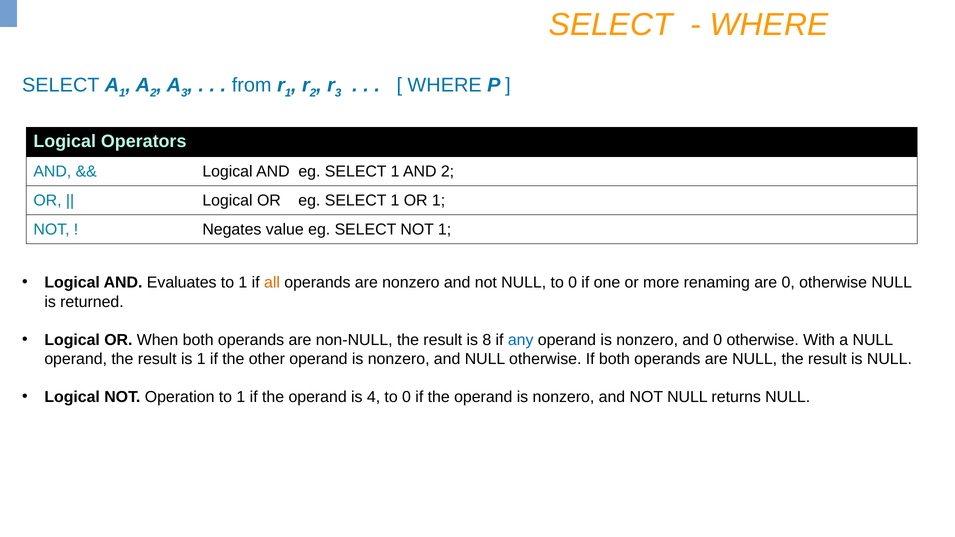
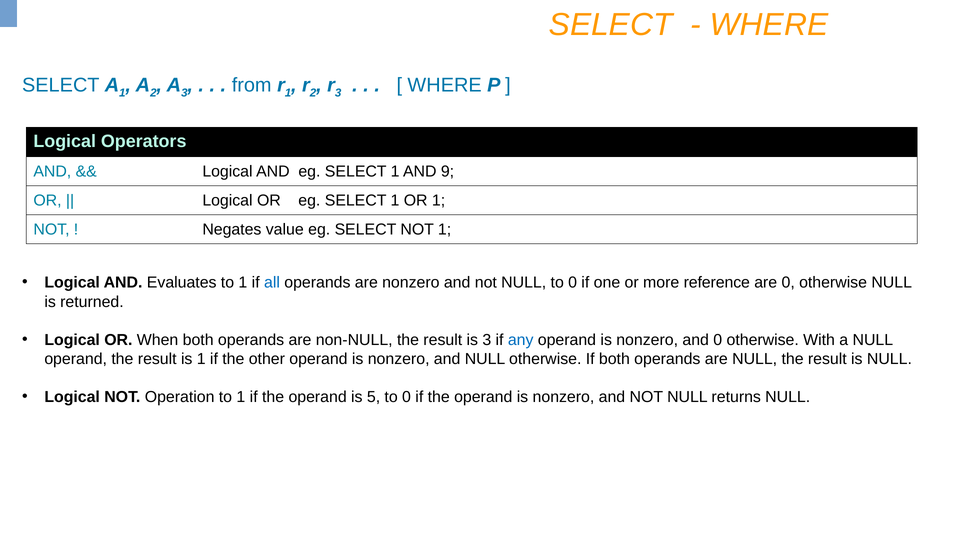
AND 2: 2 -> 9
all colour: orange -> blue
renaming: renaming -> reference
is 8: 8 -> 3
4: 4 -> 5
